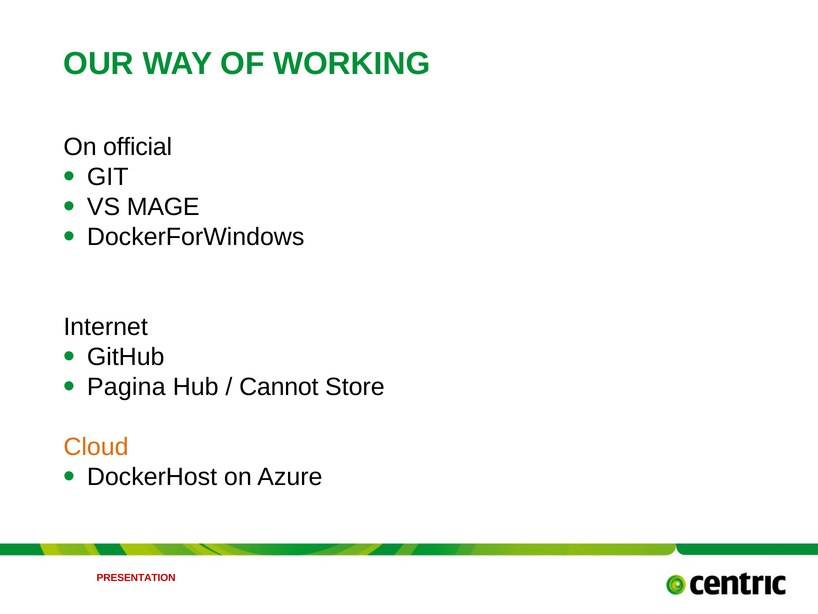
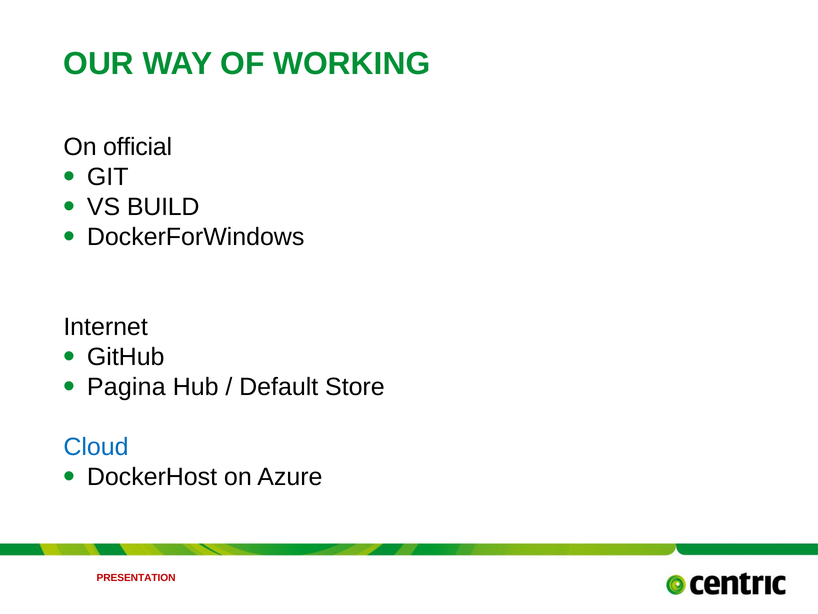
MAGE: MAGE -> BUILD
Cannot: Cannot -> Default
Cloud colour: orange -> blue
